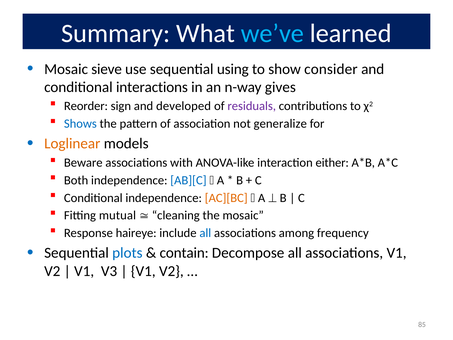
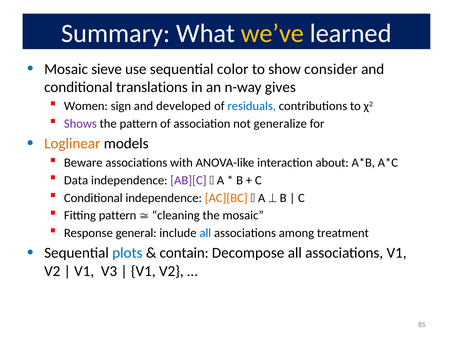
we’ve colour: light blue -> yellow
using: using -> color
interactions: interactions -> translations
Reorder: Reorder -> Women
residuals colour: purple -> blue
Shows colour: blue -> purple
either: either -> about
Both: Both -> Data
AB][C colour: blue -> purple
Fitting mutual: mutual -> pattern
haireye: haireye -> general
frequency: frequency -> treatment
